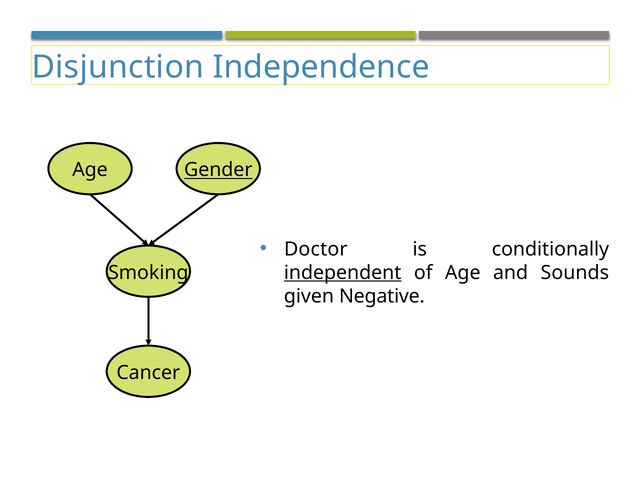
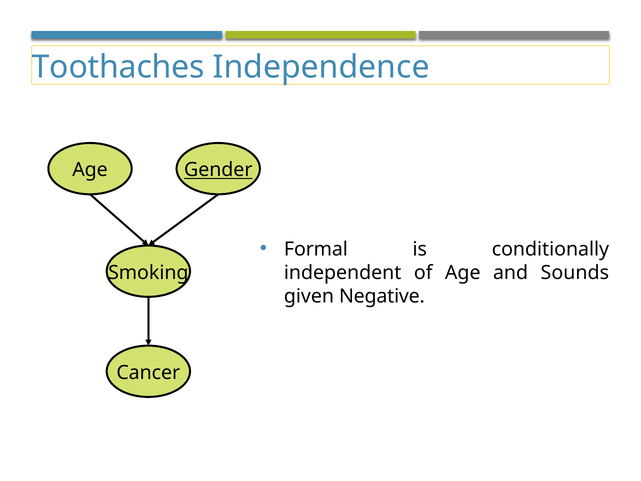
Disjunction: Disjunction -> Toothaches
Doctor: Doctor -> Formal
independent underline: present -> none
